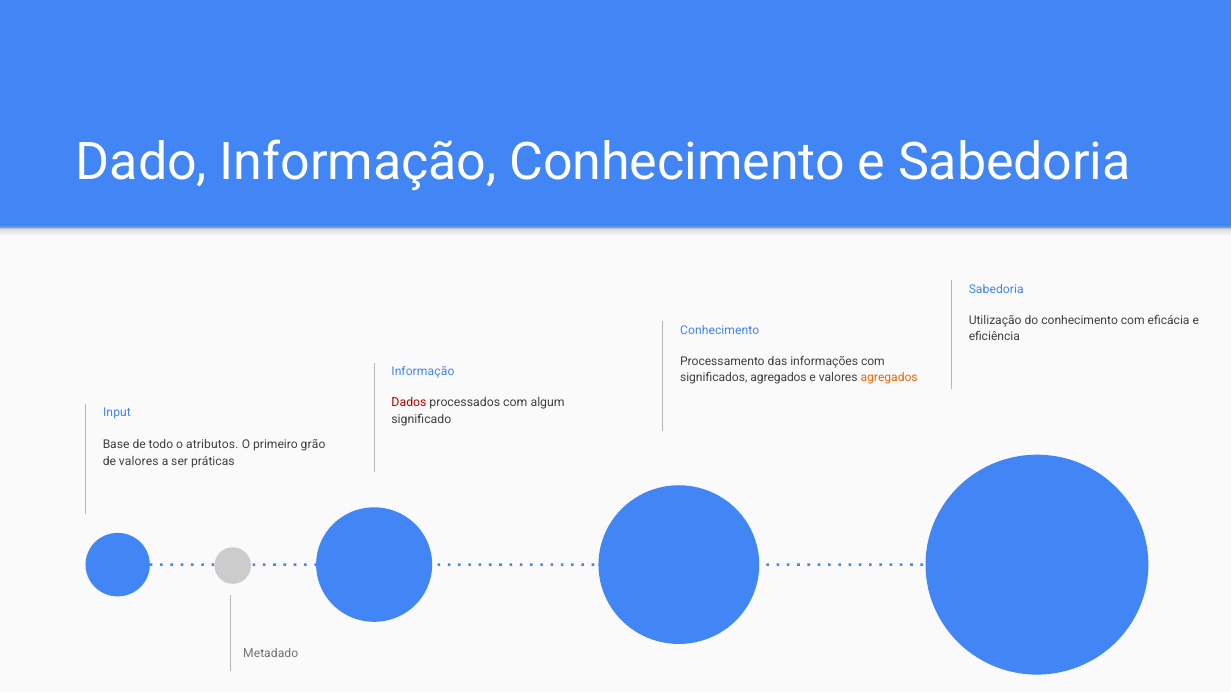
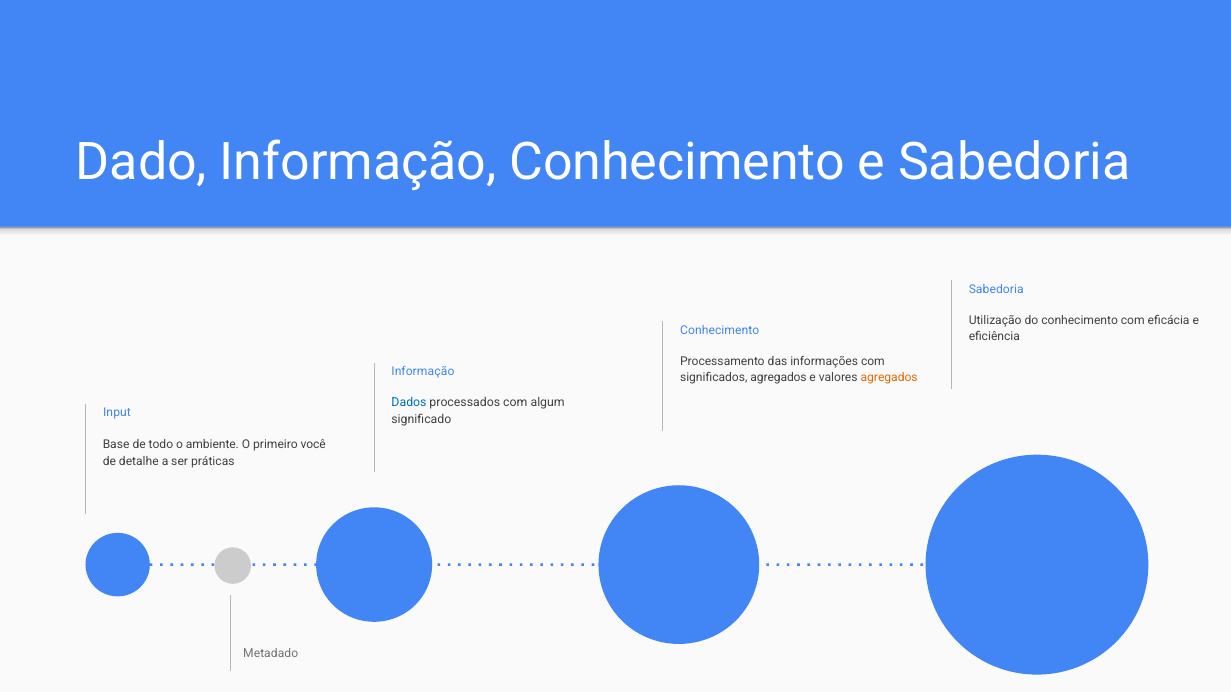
Dados colour: red -> blue
atributos: atributos -> ambiente
grão: grão -> você
de valores: valores -> detalhe
